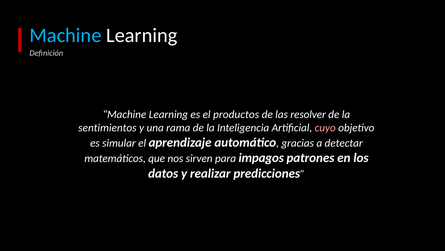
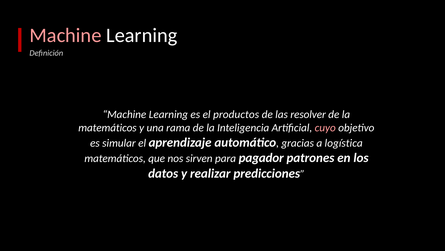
Machine at (66, 35) colour: light blue -> pink
sentimientos at (107, 127): sentimientos -> matemáticos
detectar: detectar -> logística
impagos: impagos -> pagador
